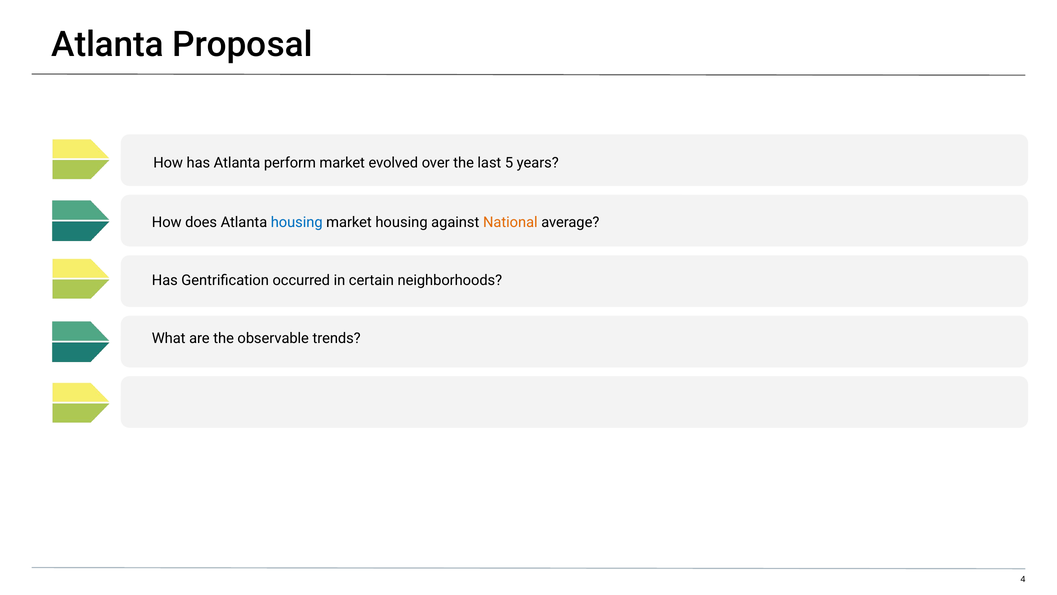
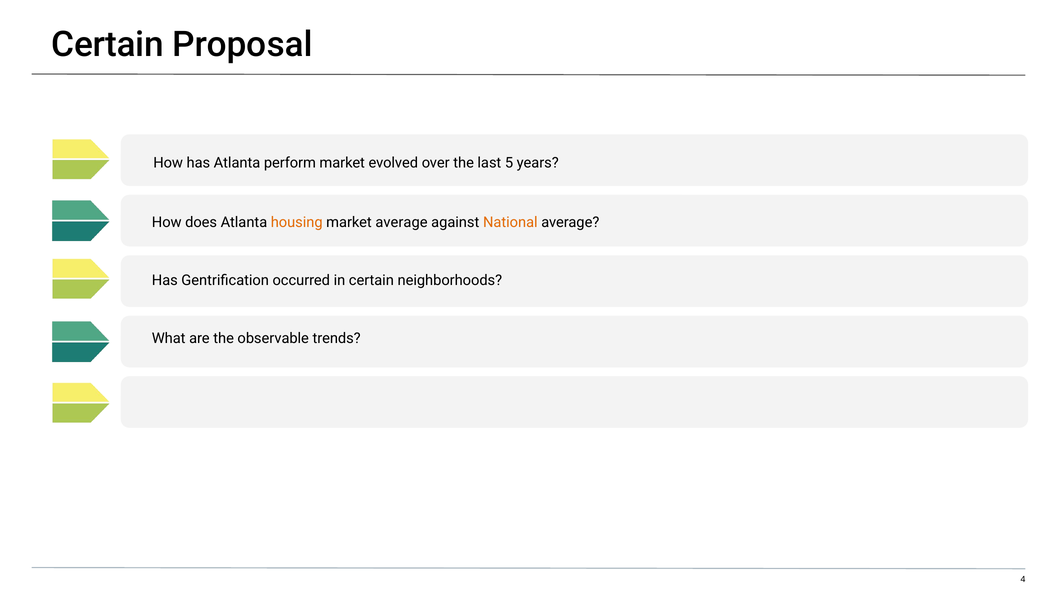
Atlanta at (108, 45): Atlanta -> Certain
housing at (297, 222) colour: blue -> orange
market housing: housing -> average
